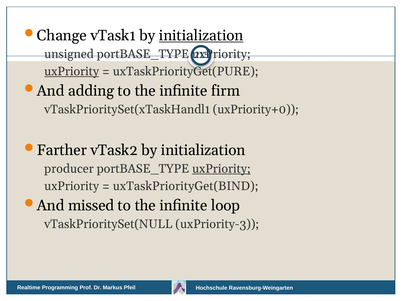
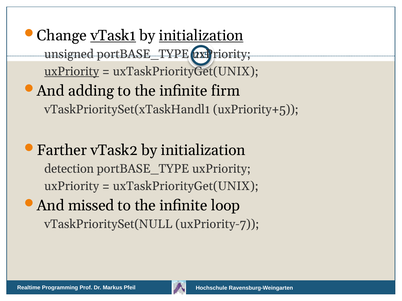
vTask1 underline: none -> present
uxTaskPriorityGet(PURE at (186, 71): uxTaskPriorityGet(PURE -> uxTaskPriorityGet(UNIX
uxPriority+0: uxPriority+0 -> uxPriority+5
producer: producer -> detection
uxPriority at (221, 169) underline: present -> none
uxTaskPriorityGet(BIND at (186, 186): uxTaskPriorityGet(BIND -> uxTaskPriorityGet(UNIX
uxPriority-3: uxPriority-3 -> uxPriority-7
